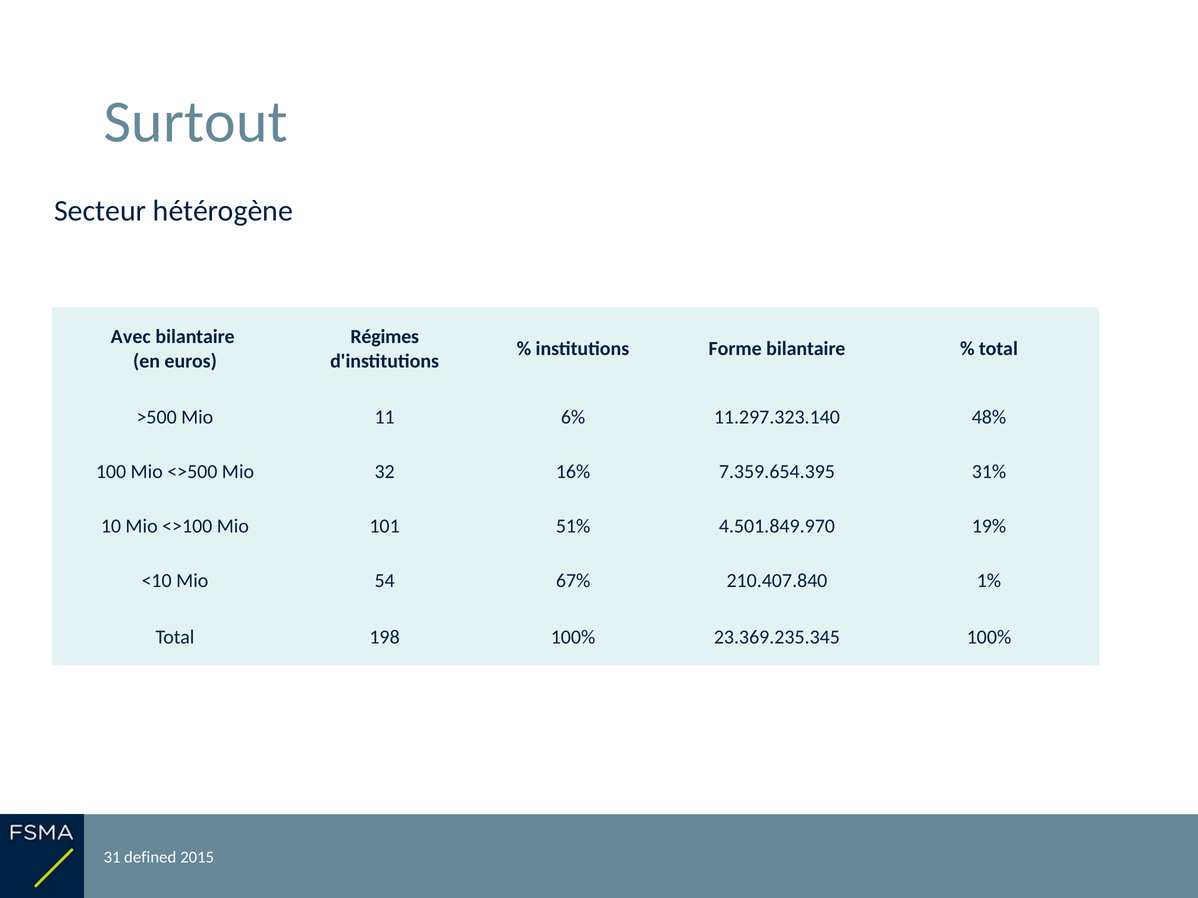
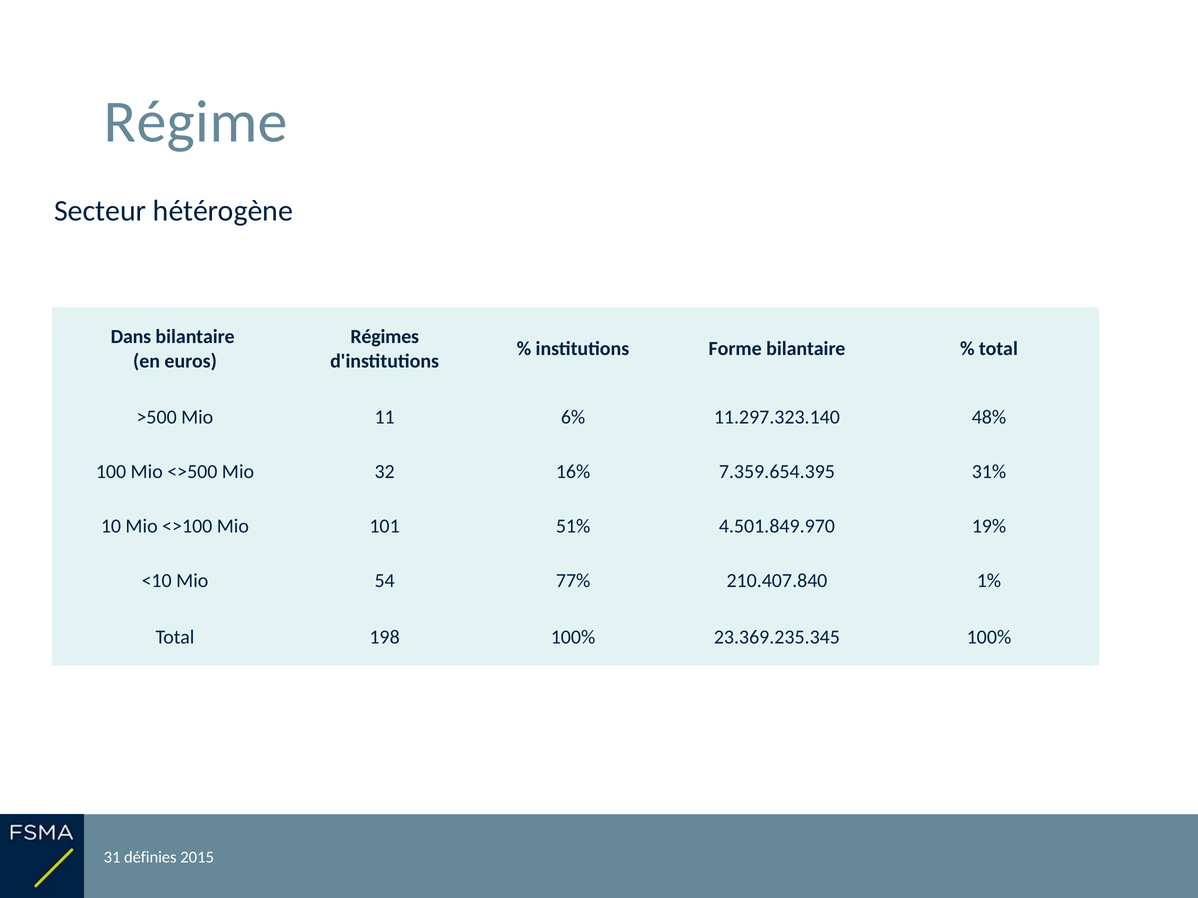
Surtout: Surtout -> Régime
Avec: Avec -> Dans
67%: 67% -> 77%
defined: defined -> définies
